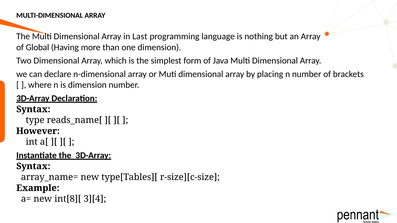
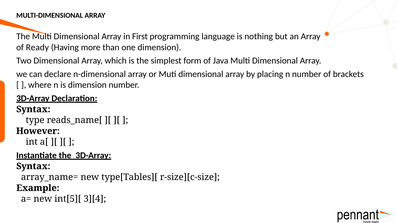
Last: Last -> First
Global: Global -> Ready
int[8][: int[8][ -> int[5][
